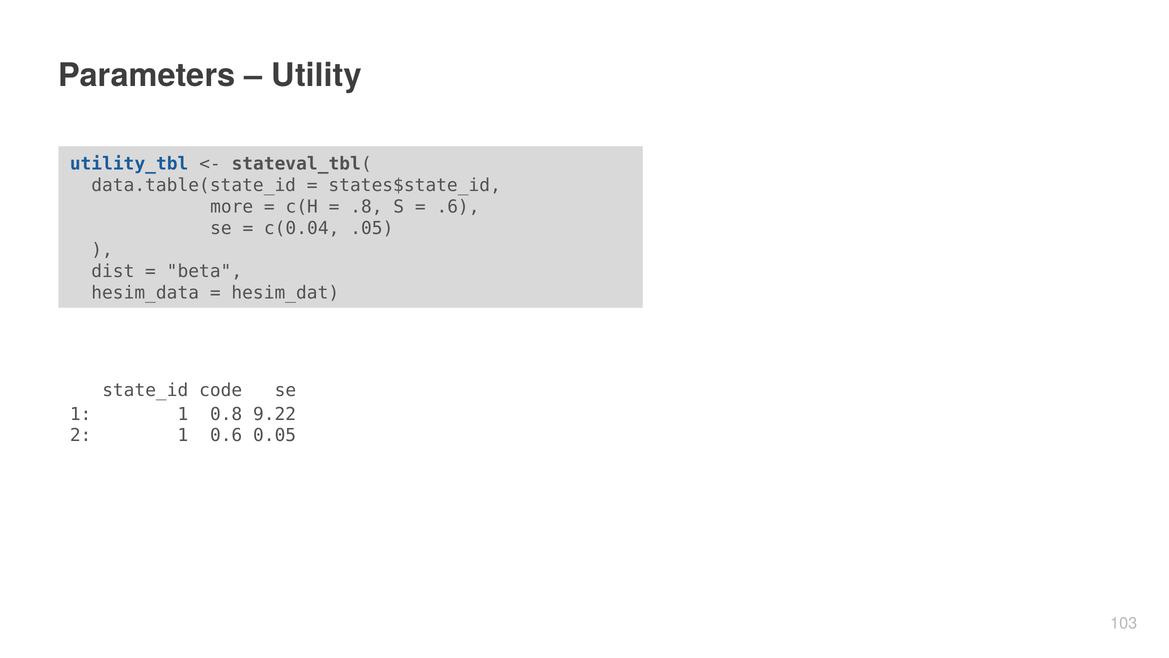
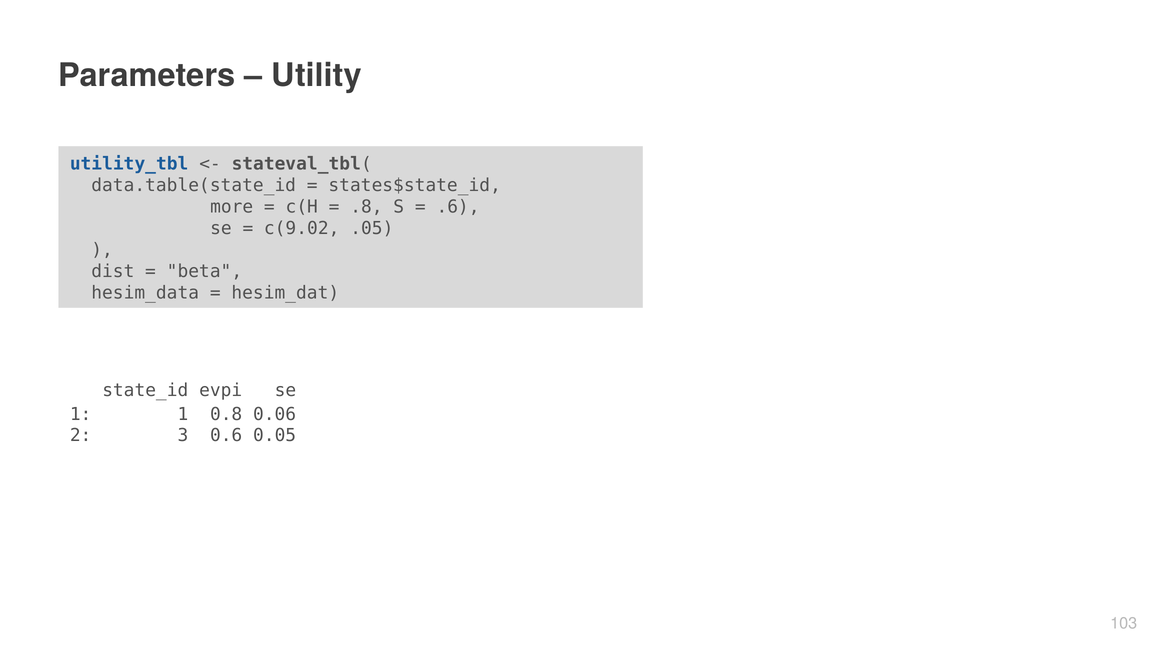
c(0.04: c(0.04 -> c(9.02
code: code -> evpi
9.22: 9.22 -> 0.06
2 1: 1 -> 3
